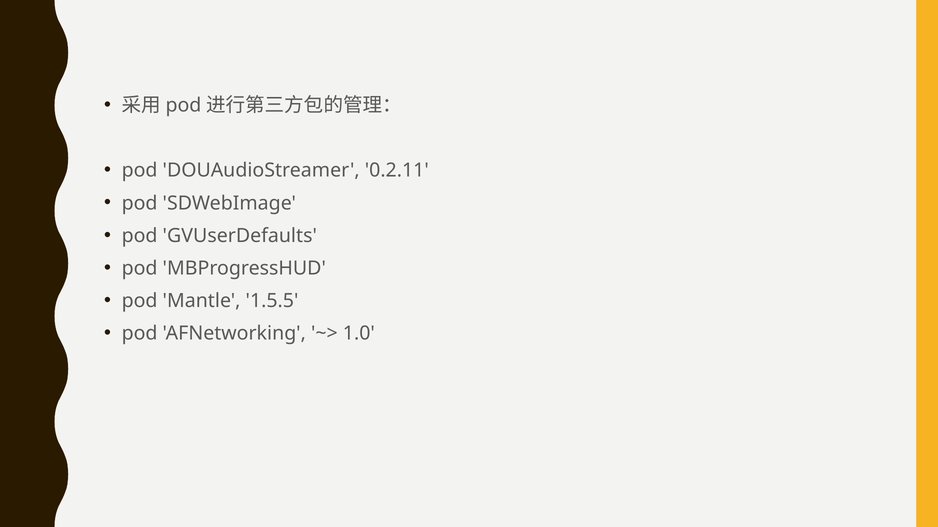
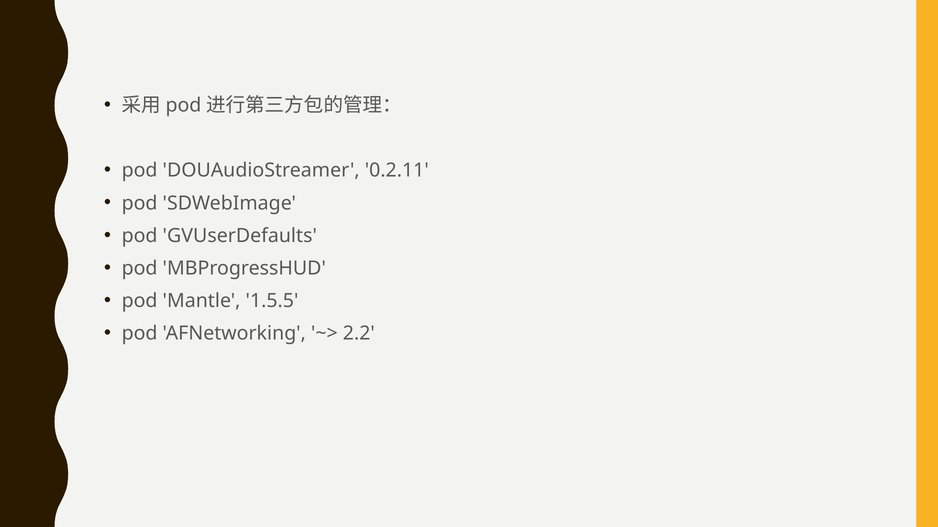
1.0: 1.0 -> 2.2
